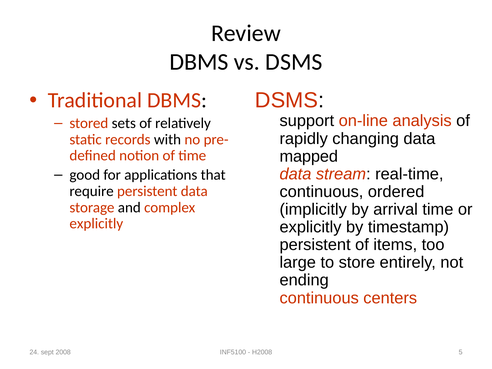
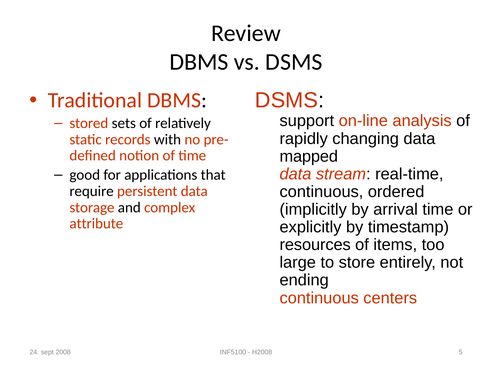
explicitly at (96, 224): explicitly -> attribute
persistent at (315, 245): persistent -> resources
